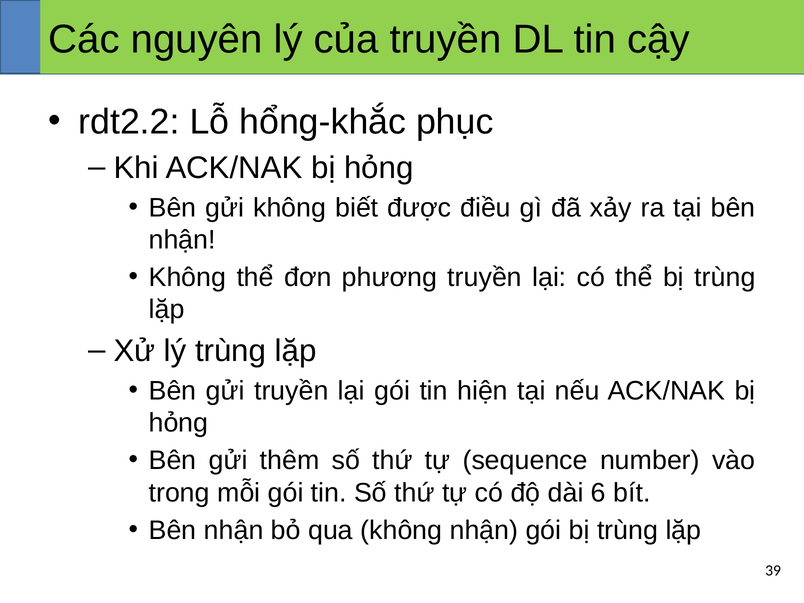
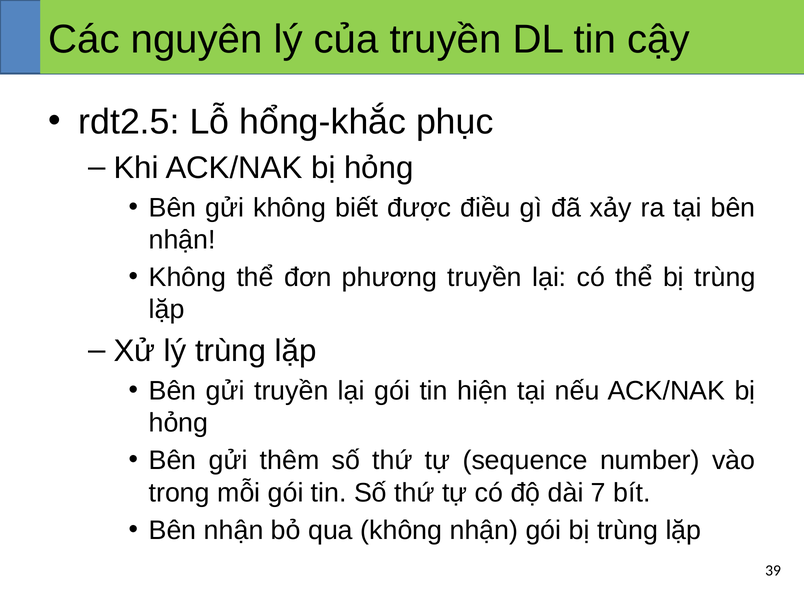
rdt2.2: rdt2.2 -> rdt2.5
6: 6 -> 7
